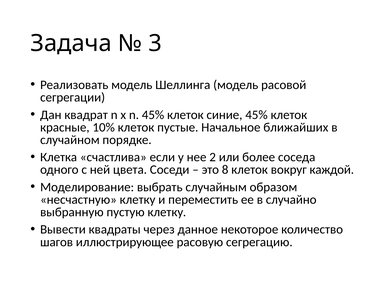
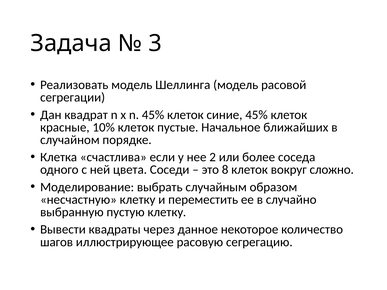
каждой: каждой -> сложно
